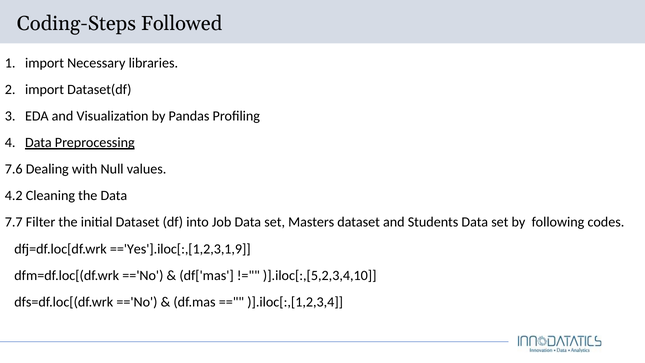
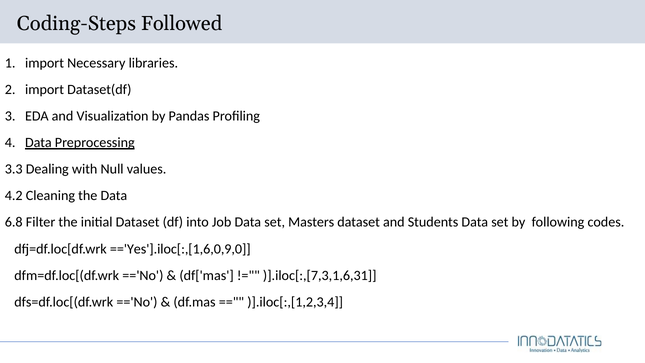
7.6: 7.6 -> 3.3
7.7: 7.7 -> 6.8
=='Yes'].iloc[:,[1,2,3,1,9: =='Yes'].iloc[:,[1,2,3,1,9 -> =='Yes'].iloc[:,[1,6,0,9,0
)].iloc[:,[5,2,3,4,10: )].iloc[:,[5,2,3,4,10 -> )].iloc[:,[7,3,1,6,31
